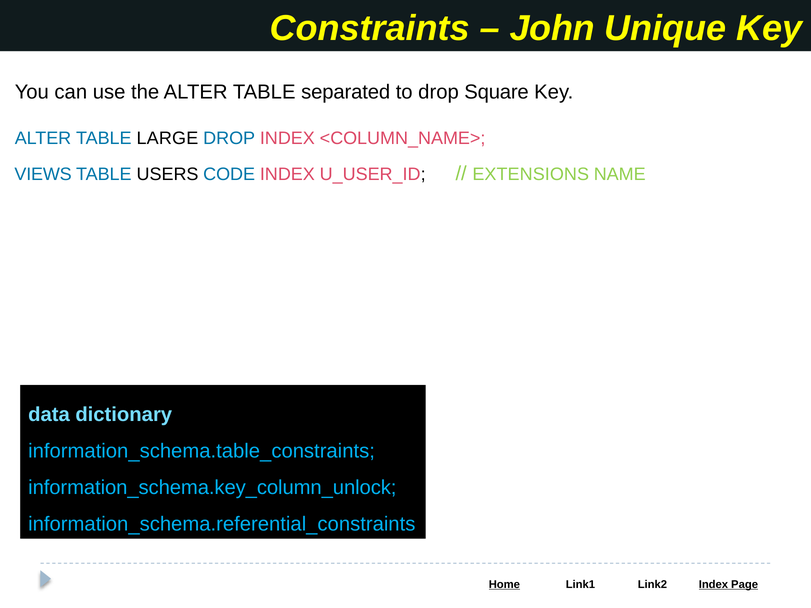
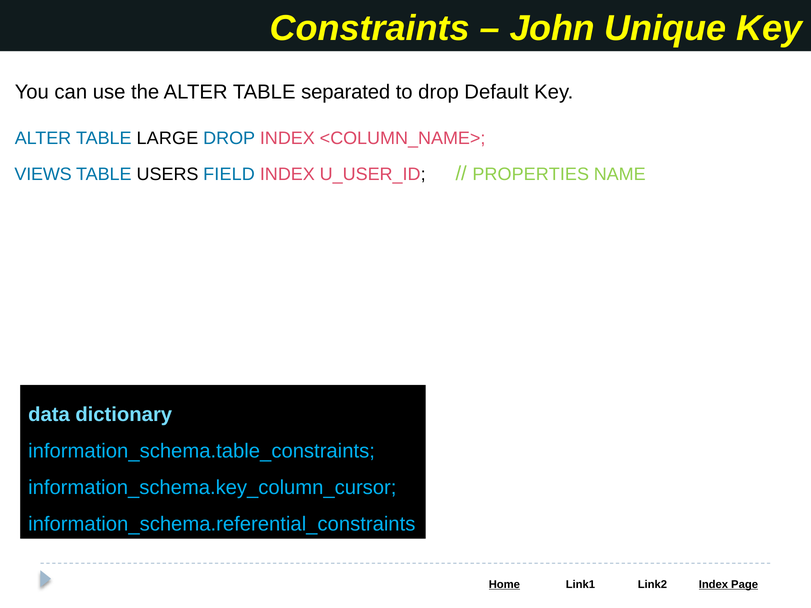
Square: Square -> Default
CODE: CODE -> FIELD
EXTENSIONS: EXTENSIONS -> PROPERTIES
information_schema.key_column_unlock: information_schema.key_column_unlock -> information_schema.key_column_cursor
